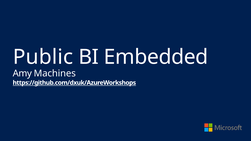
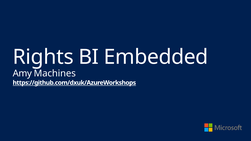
Public: Public -> Rights
